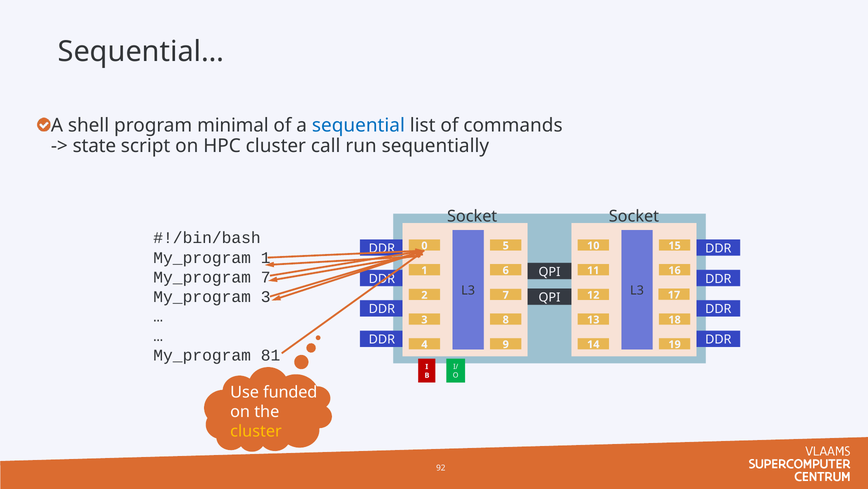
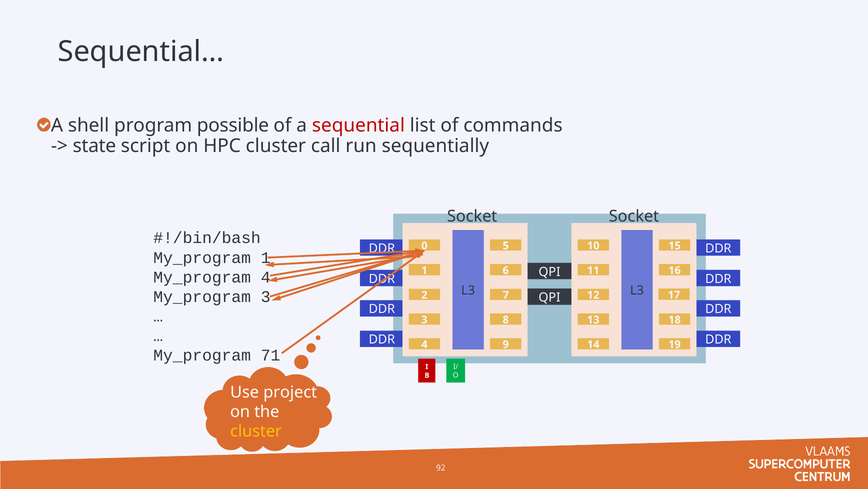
minimal: minimal -> possible
sequential colour: blue -> red
My_program 7: 7 -> 4
81: 81 -> 71
funded: funded -> project
